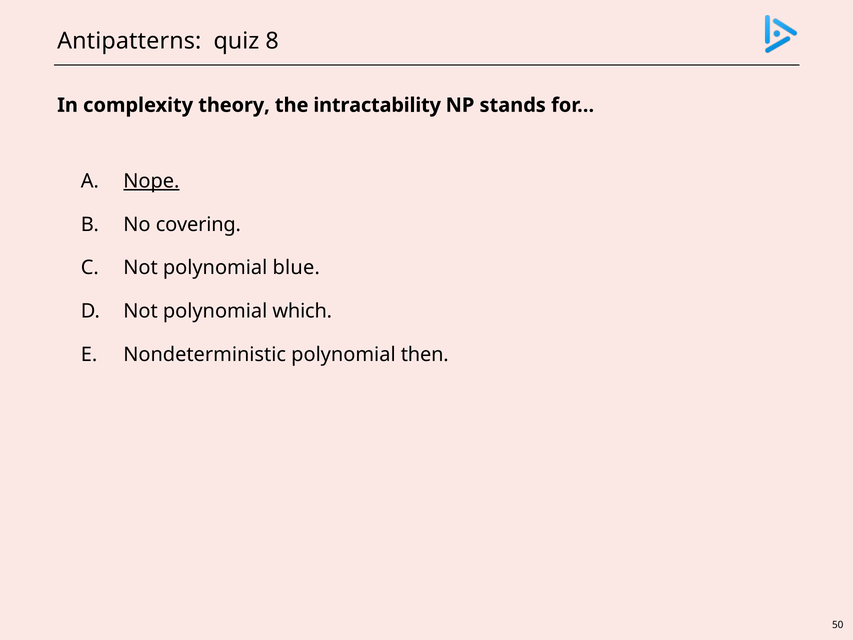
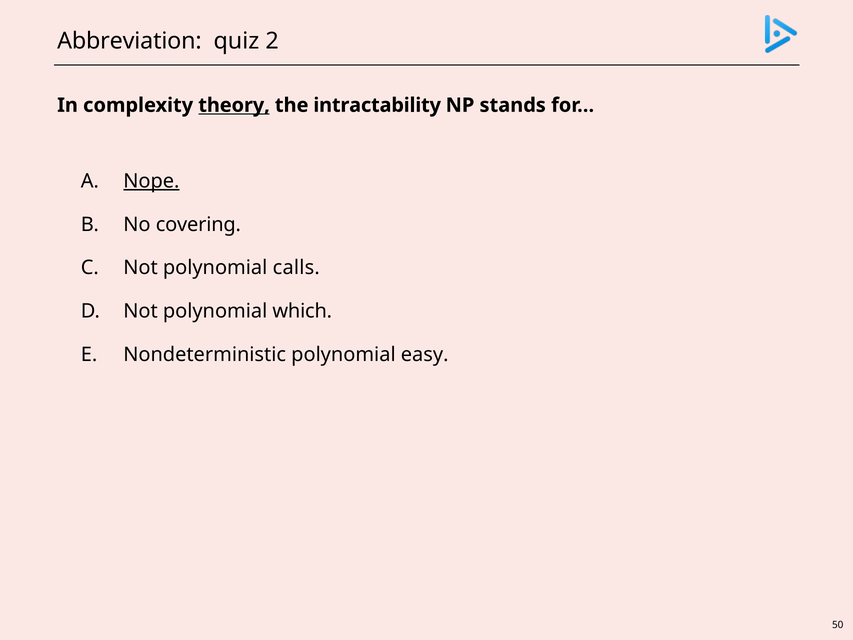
Antipatterns: Antipatterns -> Abbreviation
8: 8 -> 2
theory underline: none -> present
blue: blue -> calls
then: then -> easy
